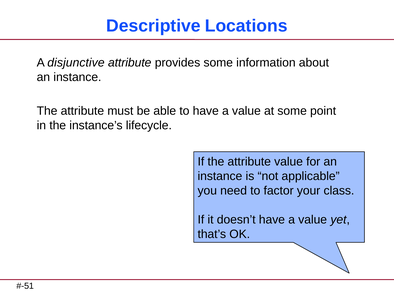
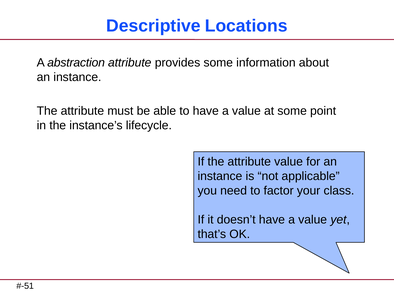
disjunctive: disjunctive -> abstraction
